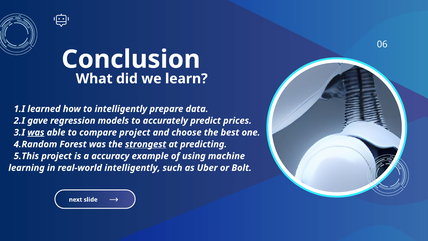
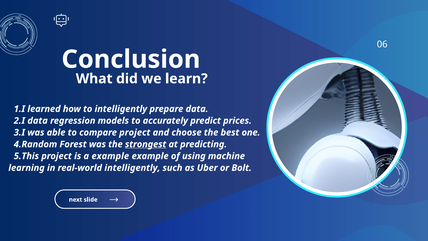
gave at (38, 121): gave -> data
was at (36, 132) underline: present -> none
a accuracy: accuracy -> example
